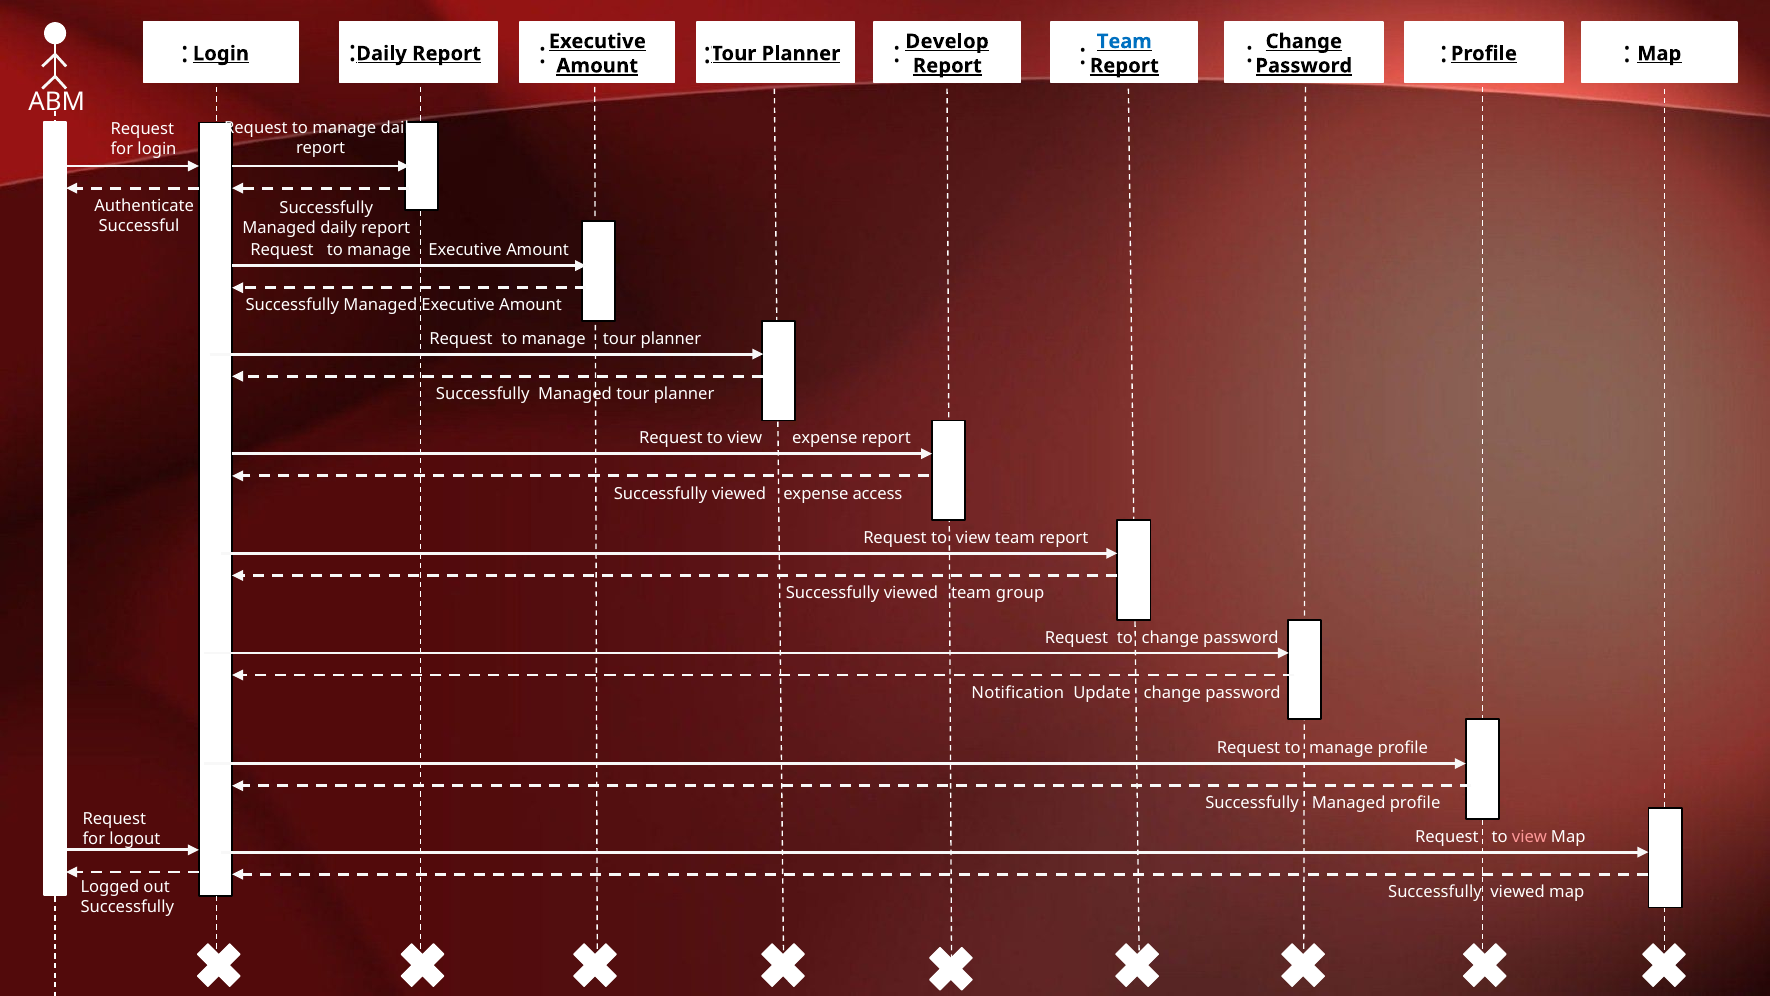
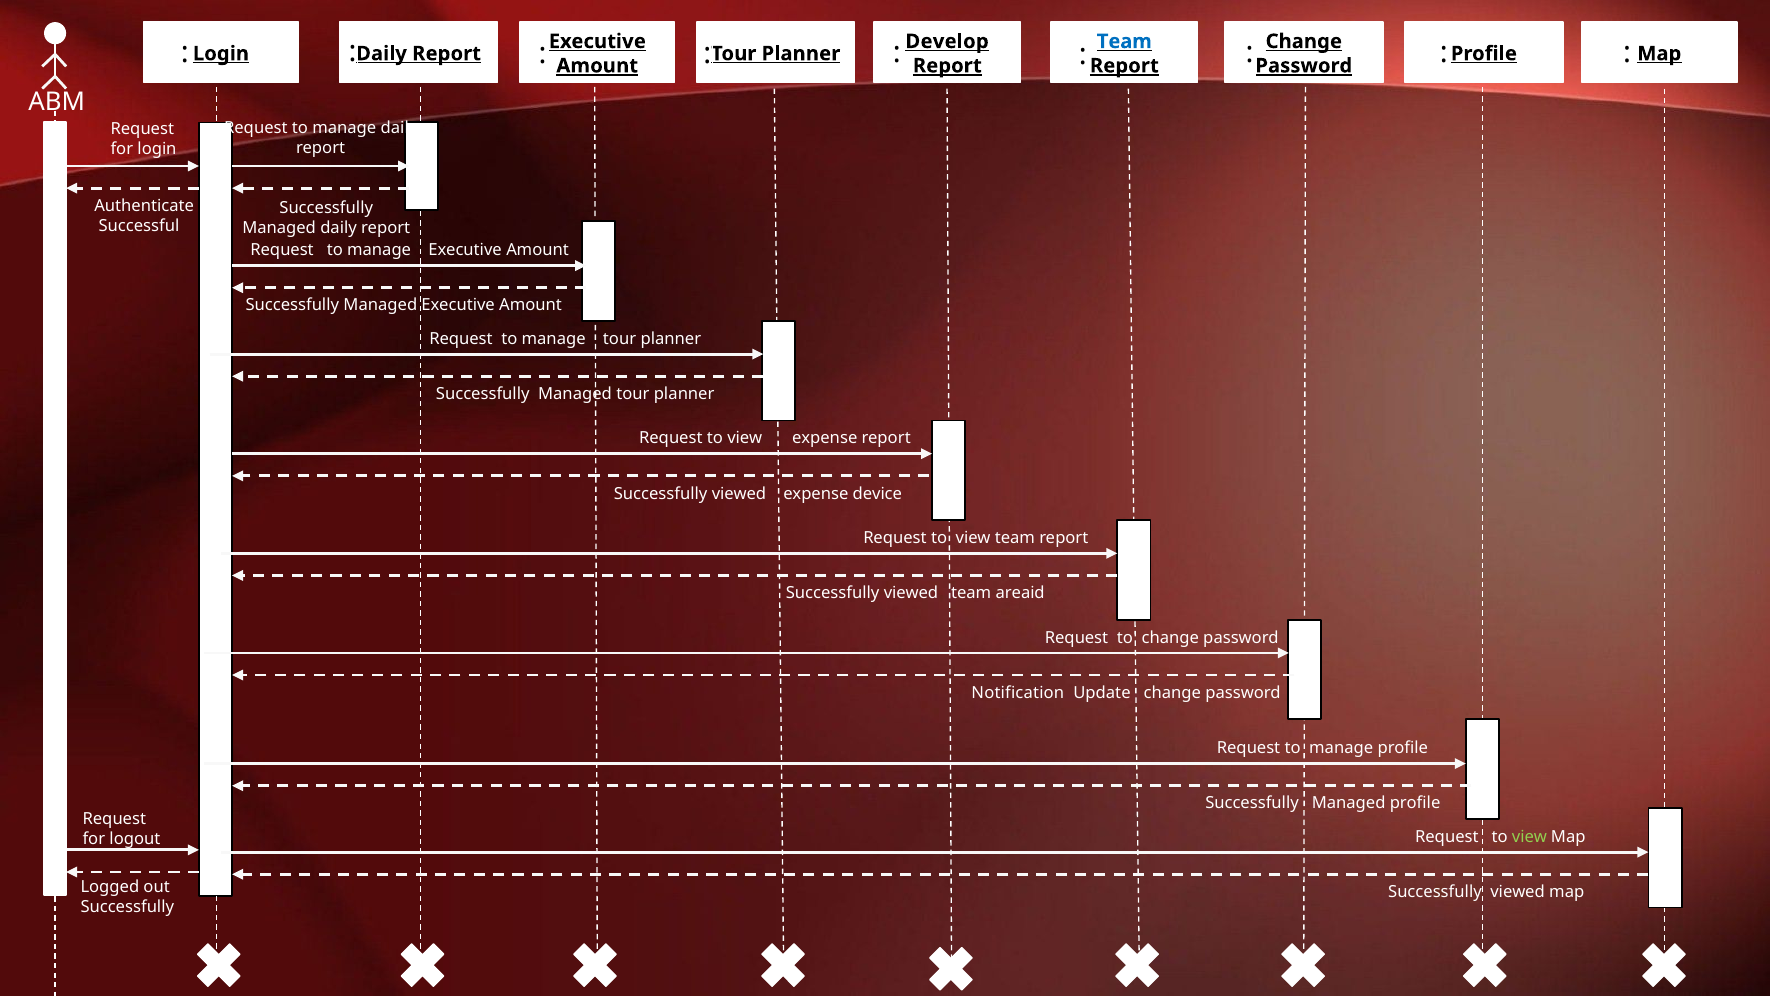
access: access -> device
group: group -> areaid
view at (1529, 837) colour: pink -> light green
